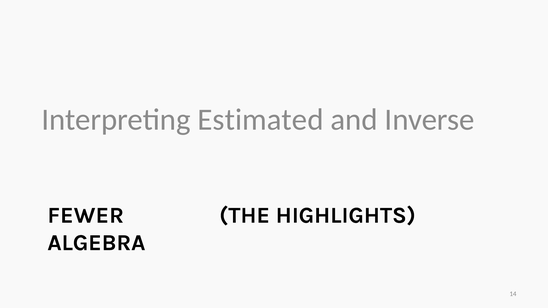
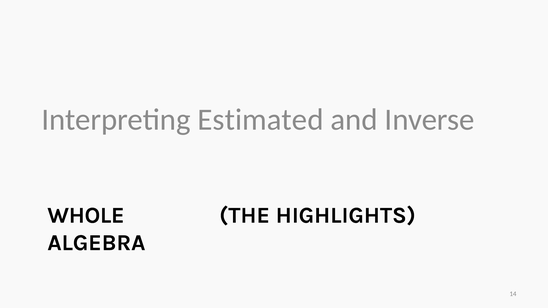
FEWER: FEWER -> WHOLE
